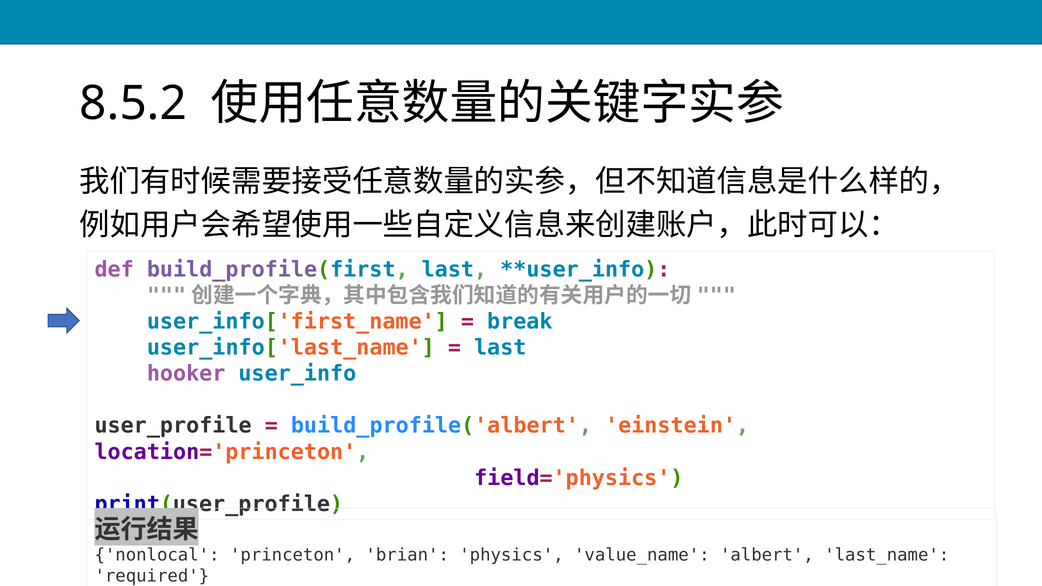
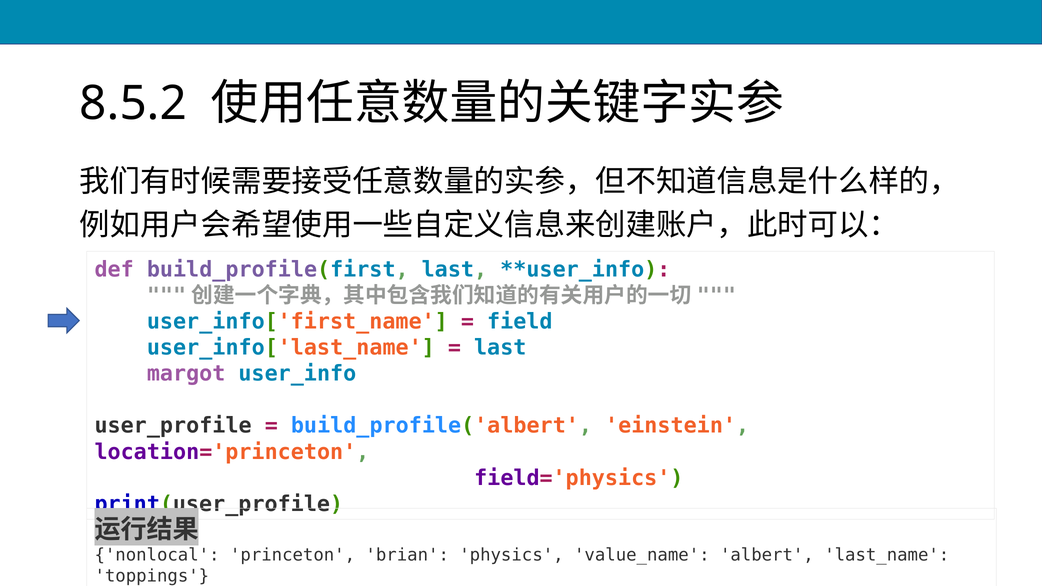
break: break -> field
hooker: hooker -> margot
required: required -> toppings
